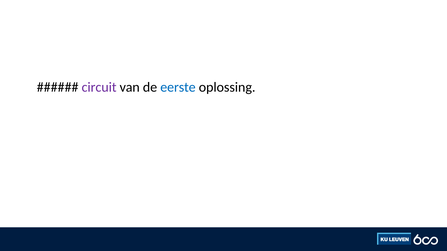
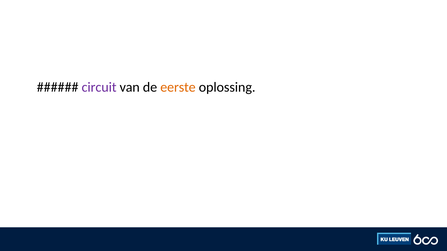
eerste colour: blue -> orange
